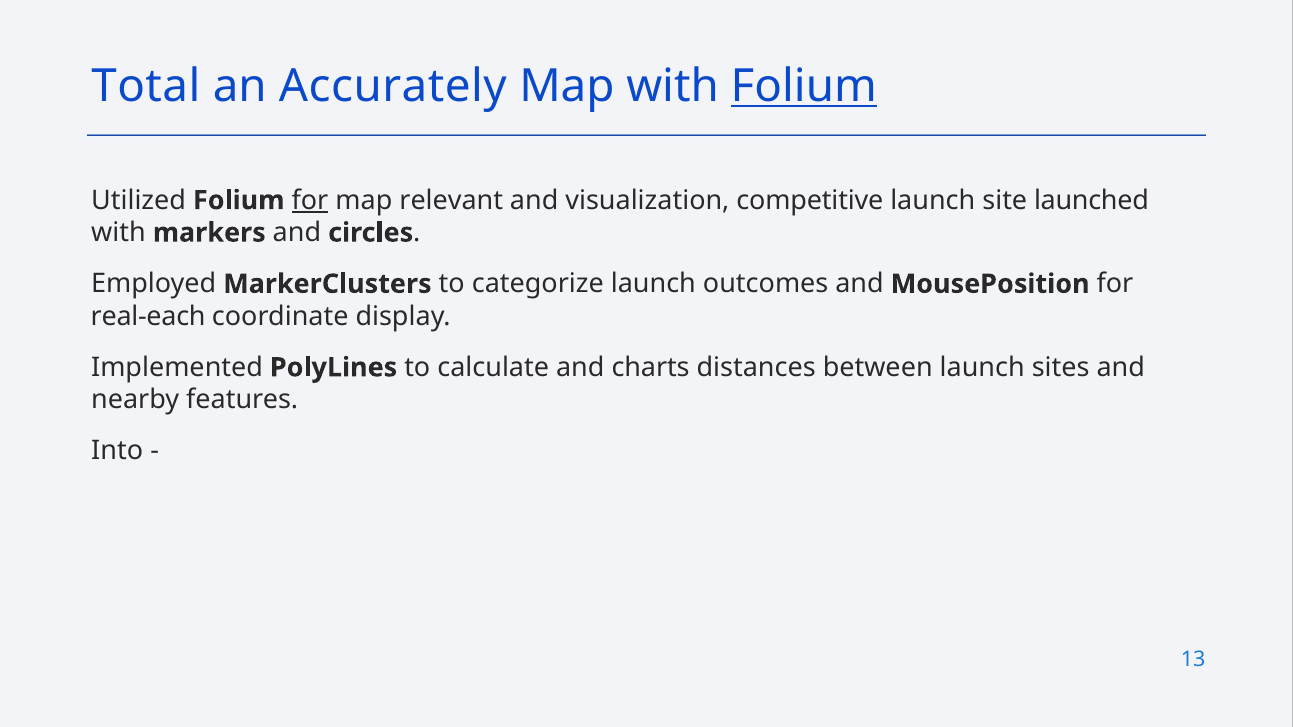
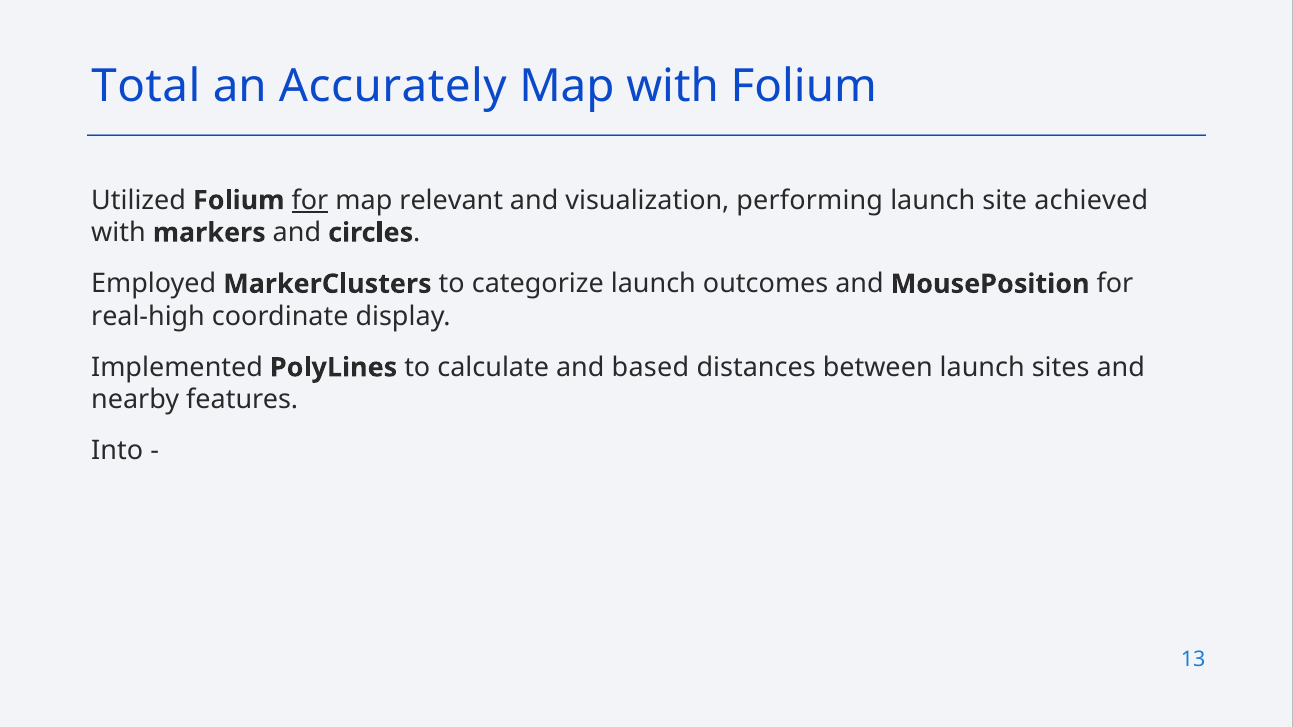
Folium at (804, 86) underline: present -> none
competitive: competitive -> performing
launched: launched -> achieved
real-each: real-each -> real-high
charts: charts -> based
